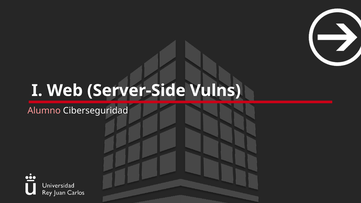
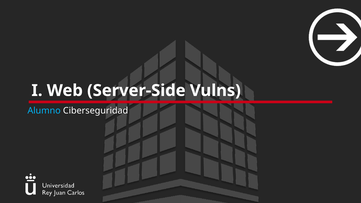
Alumno colour: pink -> light blue
